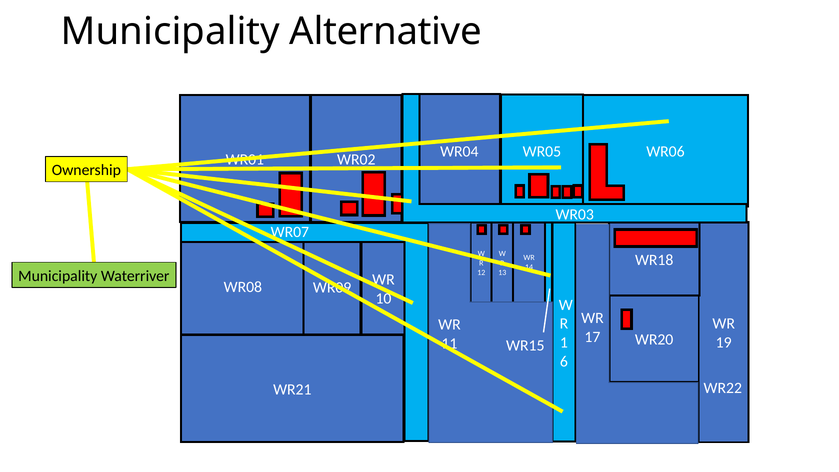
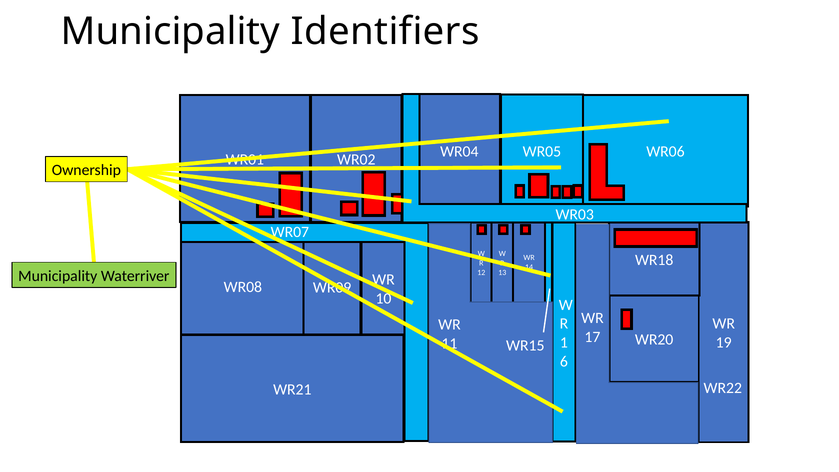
Alternative: Alternative -> Identifiers
